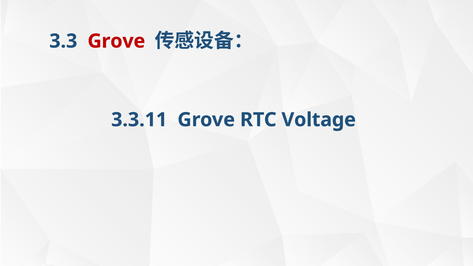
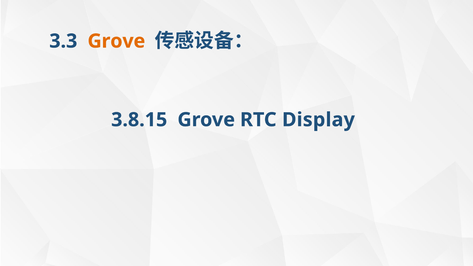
Grove at (116, 41) colour: red -> orange
3.3.11: 3.3.11 -> 3.8.15
Voltage: Voltage -> Display
